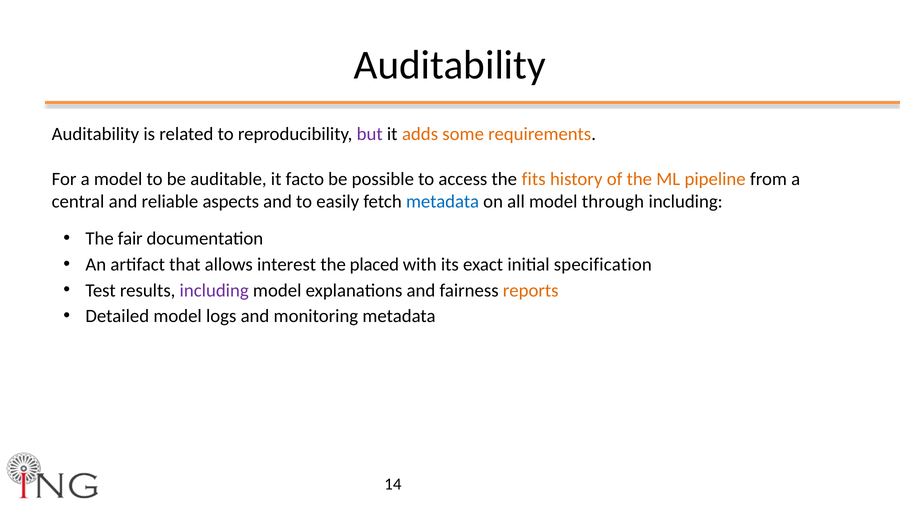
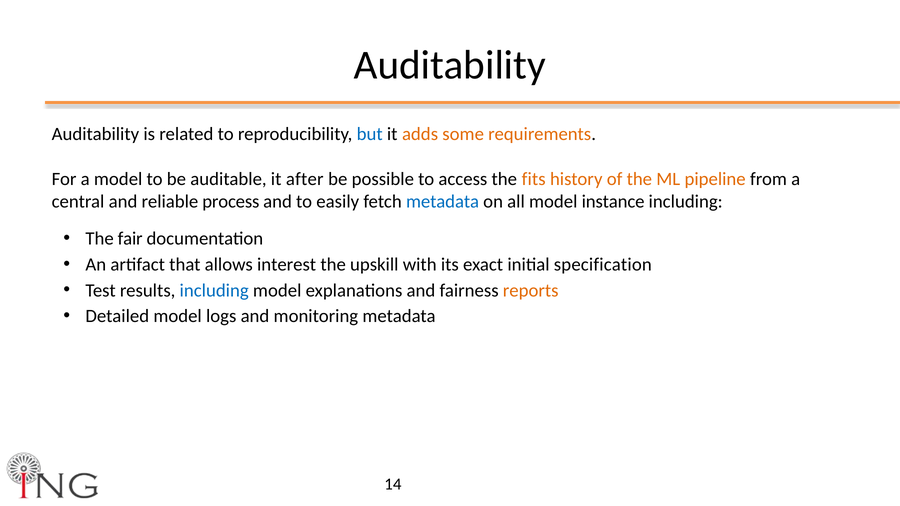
but colour: purple -> blue
facto: facto -> after
aspects: aspects -> process
through: through -> instance
placed: placed -> upskill
including at (214, 290) colour: purple -> blue
